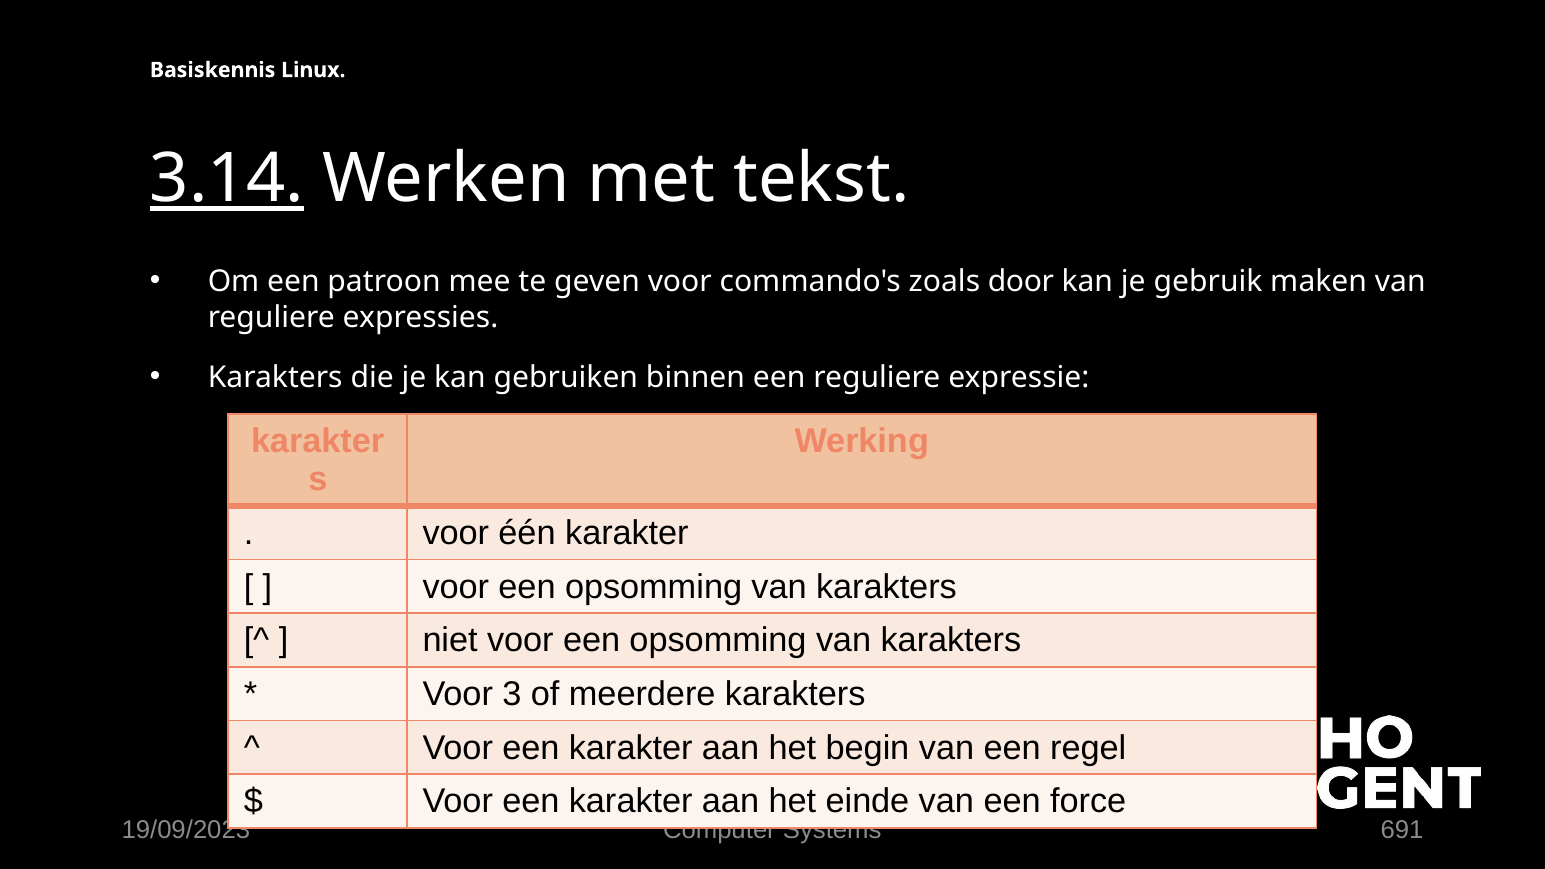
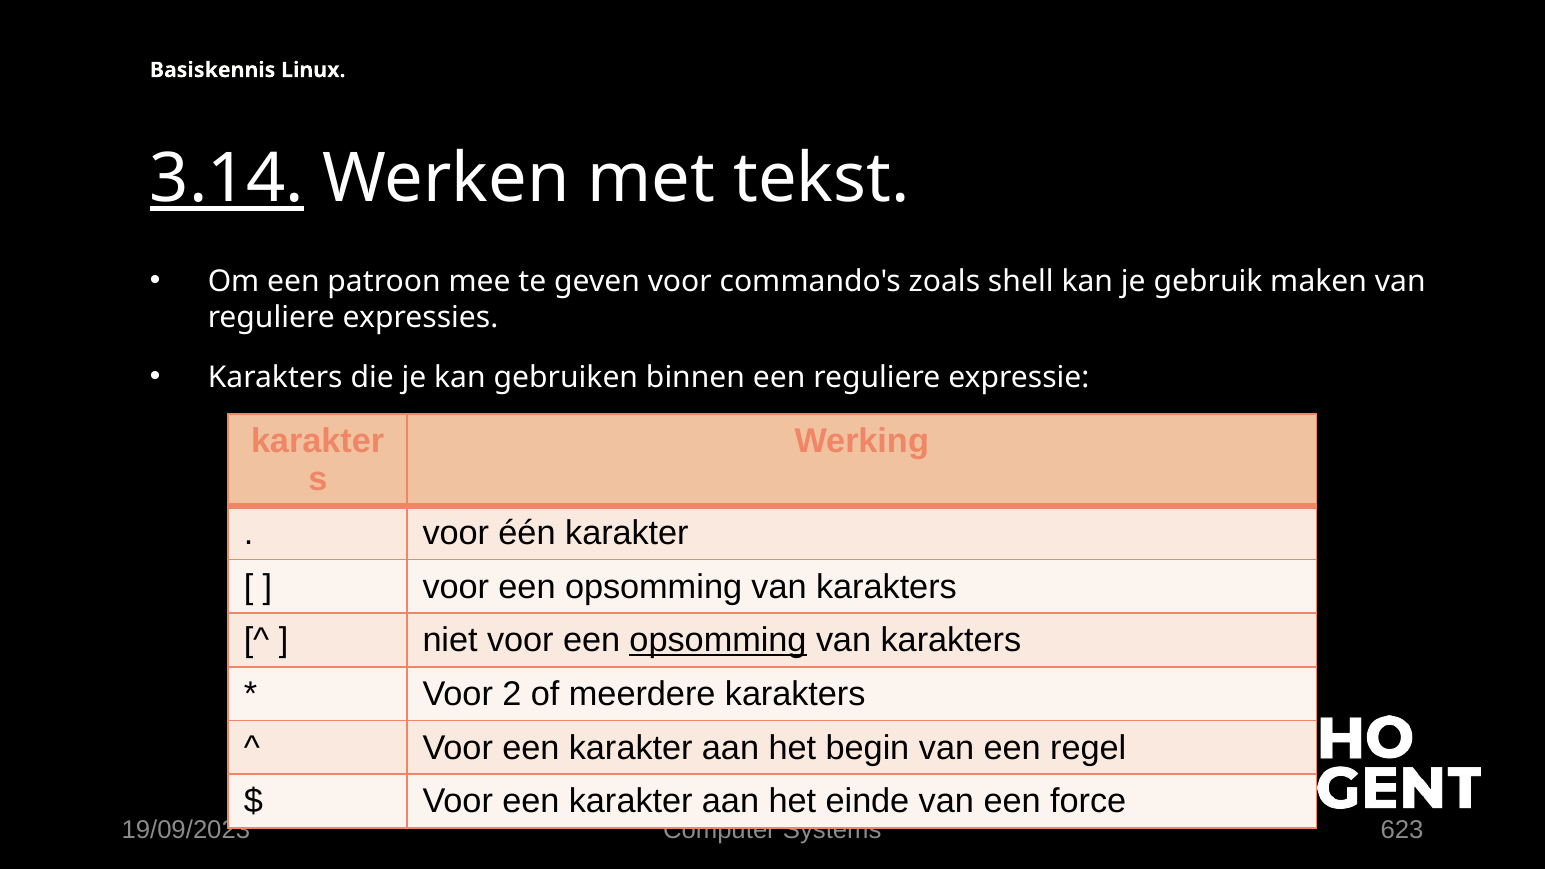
door: door -> shell
opsomming at (718, 641) underline: none -> present
3: 3 -> 2
691: 691 -> 623
